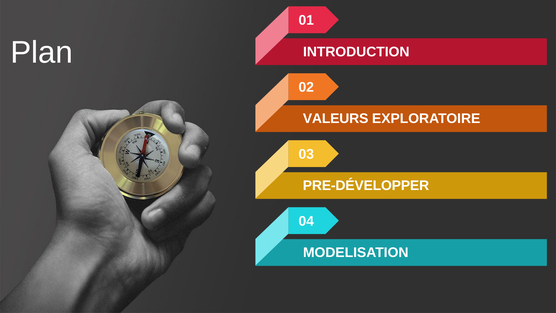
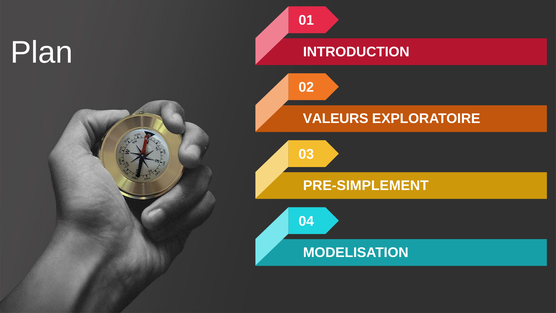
PRE-DÉVELOPPER: PRE-DÉVELOPPER -> PRE-SIMPLEMENT
